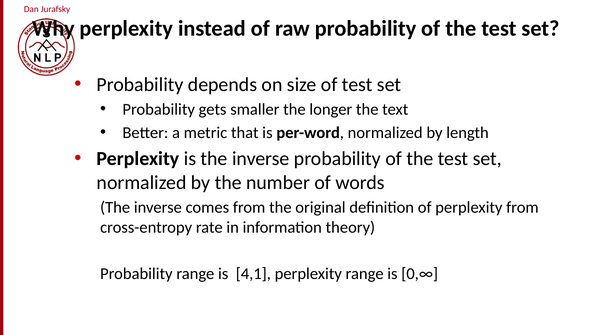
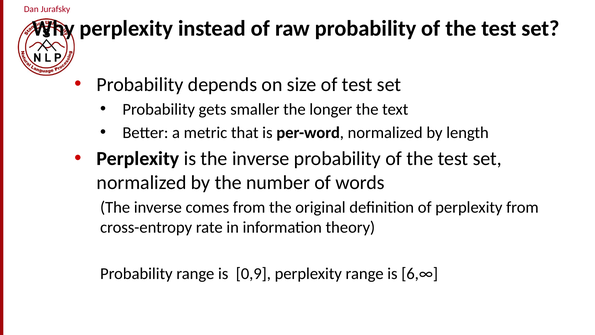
4,1: 4,1 -> 0,9
0,∞: 0,∞ -> 6,∞
